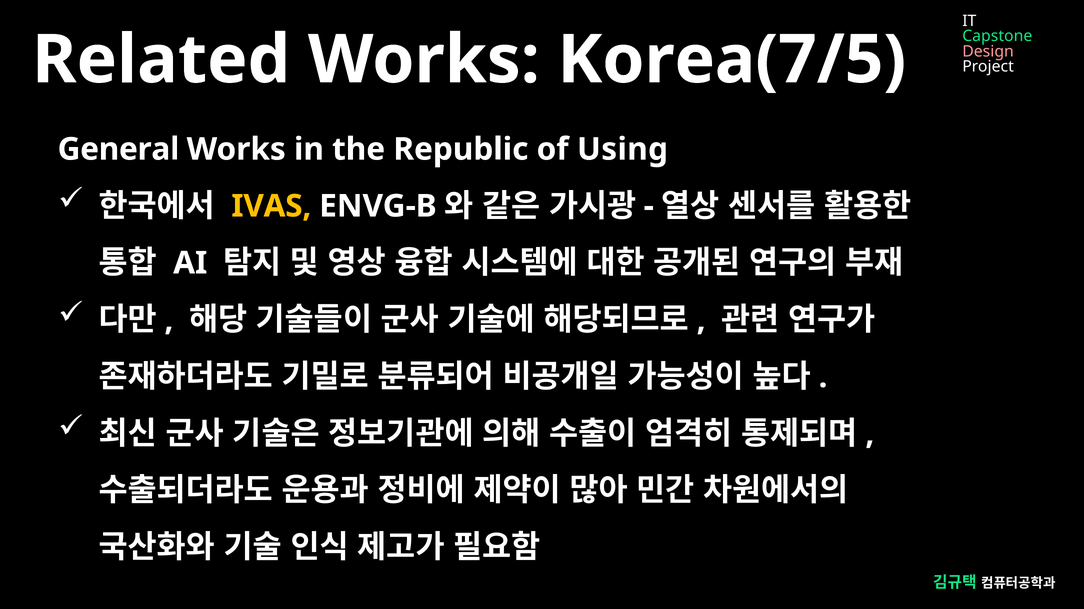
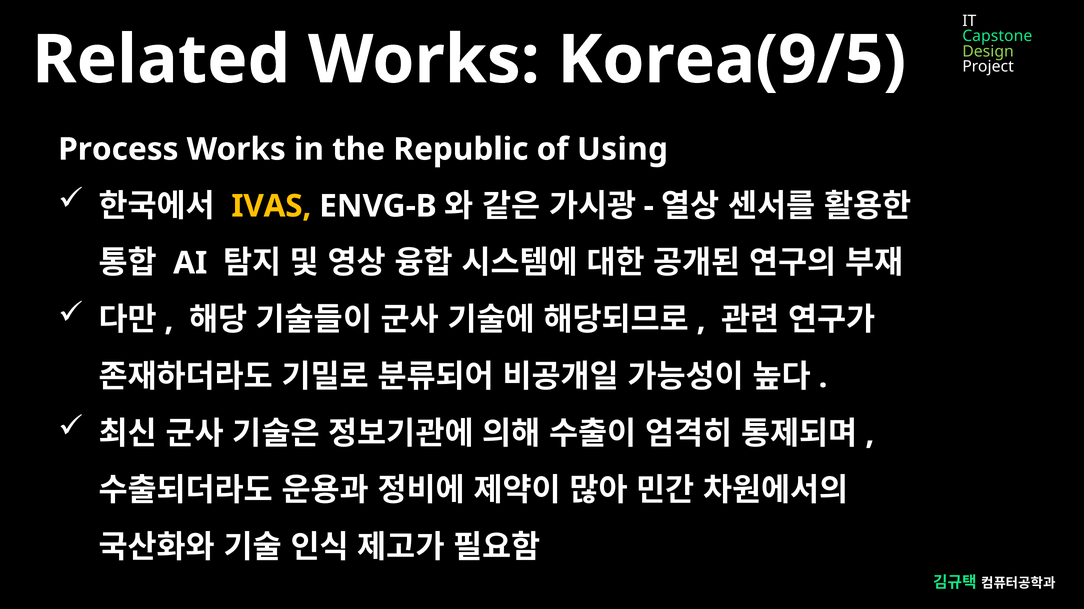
Design colour: pink -> light green
Korea(7/5: Korea(7/5 -> Korea(9/5
General: General -> Process
